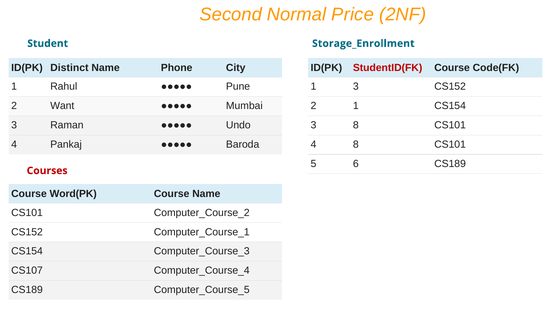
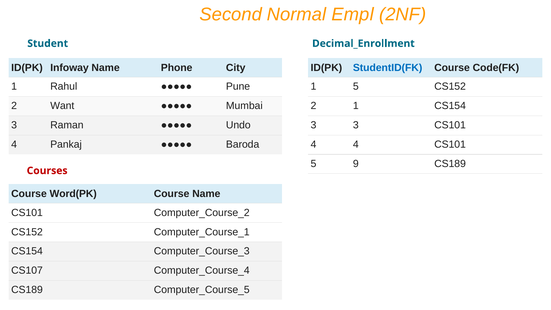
Price: Price -> Empl
Storage_Enrollment: Storage_Enrollment -> Decimal_Enrollment
Distinct: Distinct -> Infoway
StudentID(FK colour: red -> blue
1 3: 3 -> 5
3 8: 8 -> 3
4 8: 8 -> 4
6: 6 -> 9
